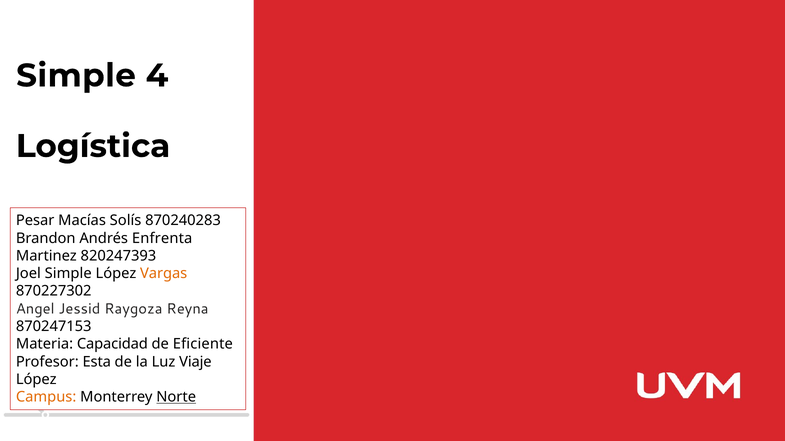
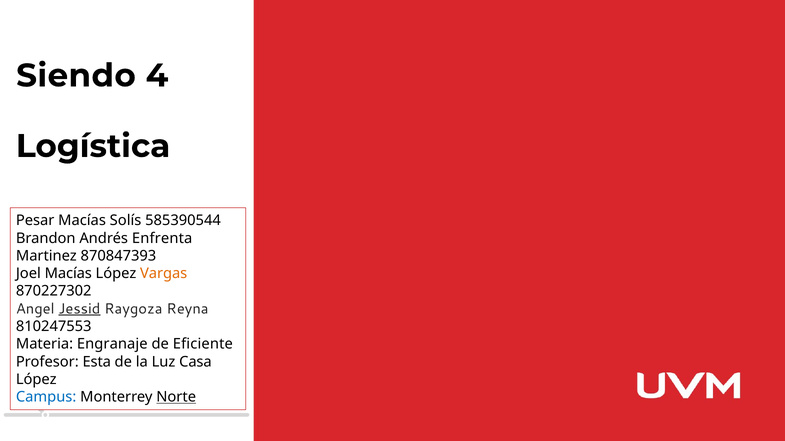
Simple at (76, 76): Simple -> Siendo
870240283: 870240283 -> 585390544
820247393: 820247393 -> 870847393
Joel Simple: Simple -> Macías
Jessid underline: none -> present
870247153: 870247153 -> 810247553
Capacidad: Capacidad -> Engranaje
Viaje: Viaje -> Casa
Campus colour: orange -> blue
